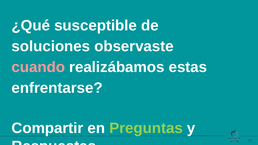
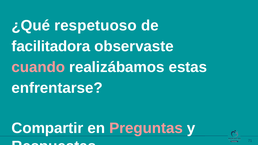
susceptible: susceptible -> respetuoso
soluciones: soluciones -> facilitadora
Preguntas colour: light green -> pink
